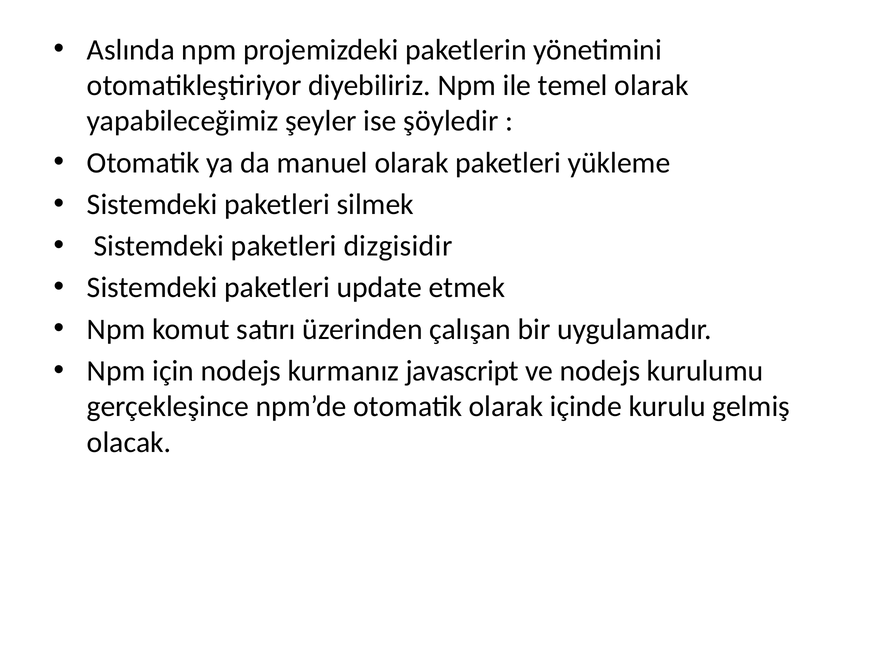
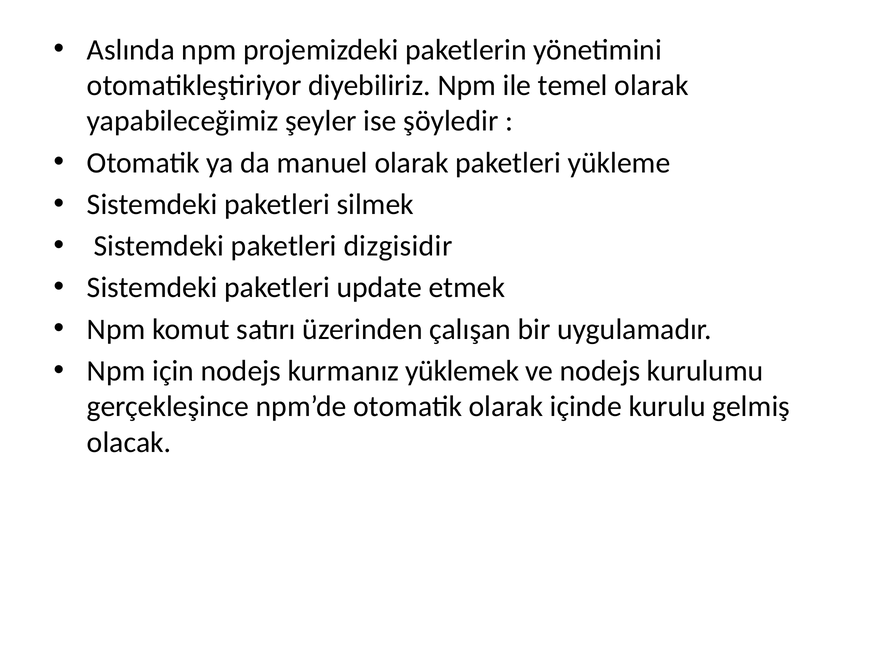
javascript: javascript -> yüklemek
